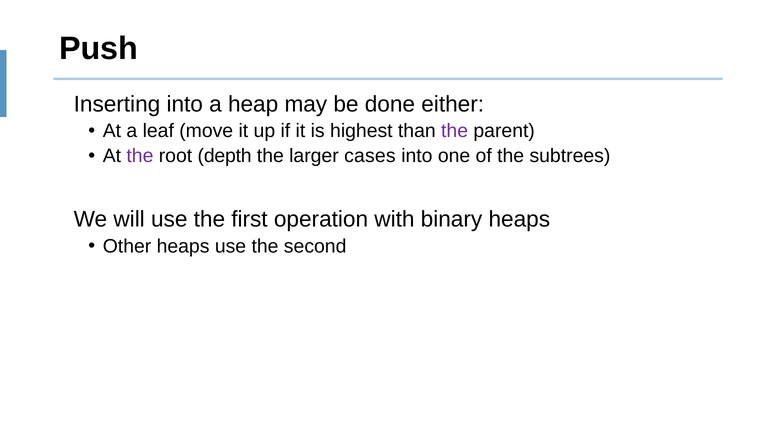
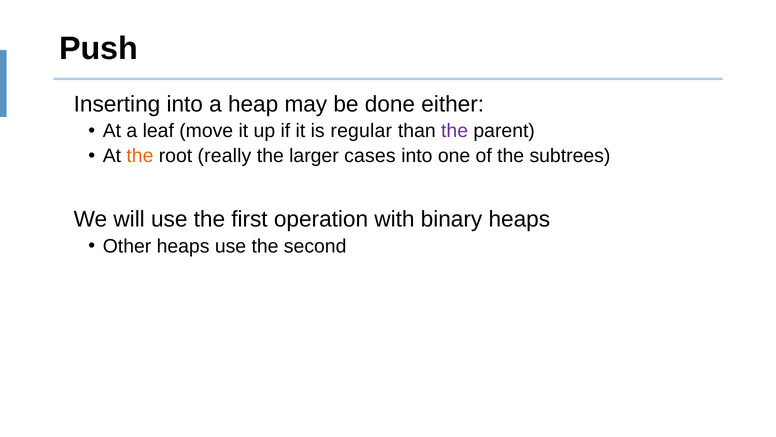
highest: highest -> regular
the at (140, 156) colour: purple -> orange
depth: depth -> really
